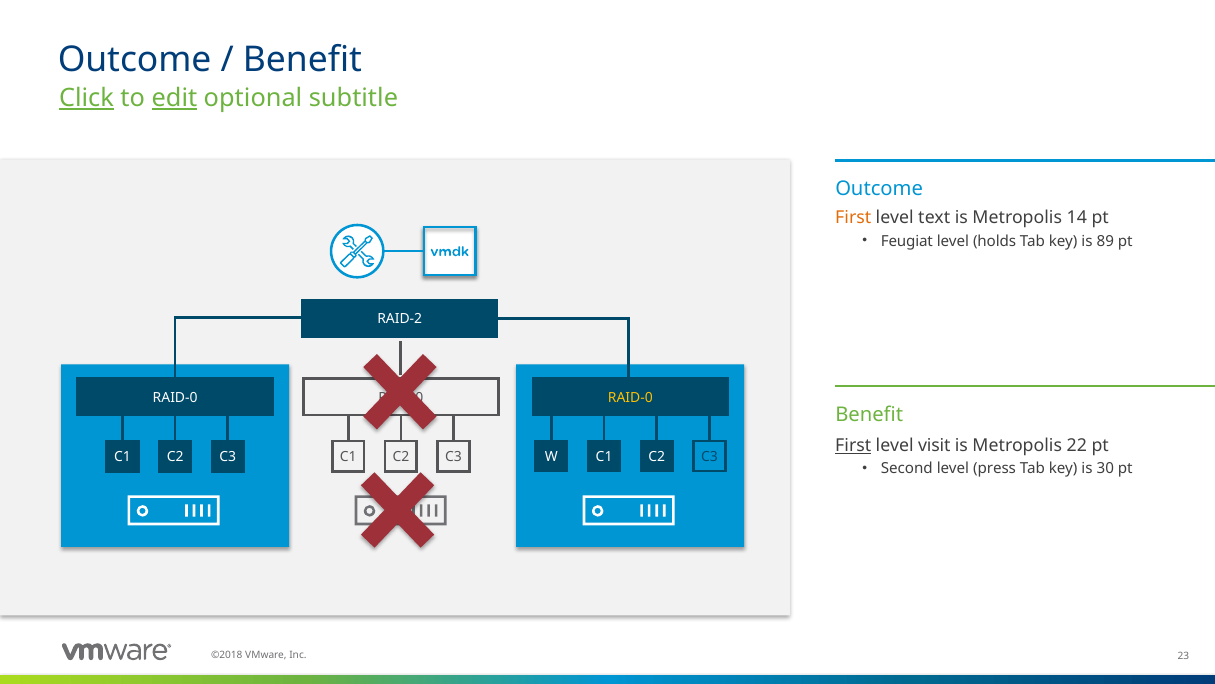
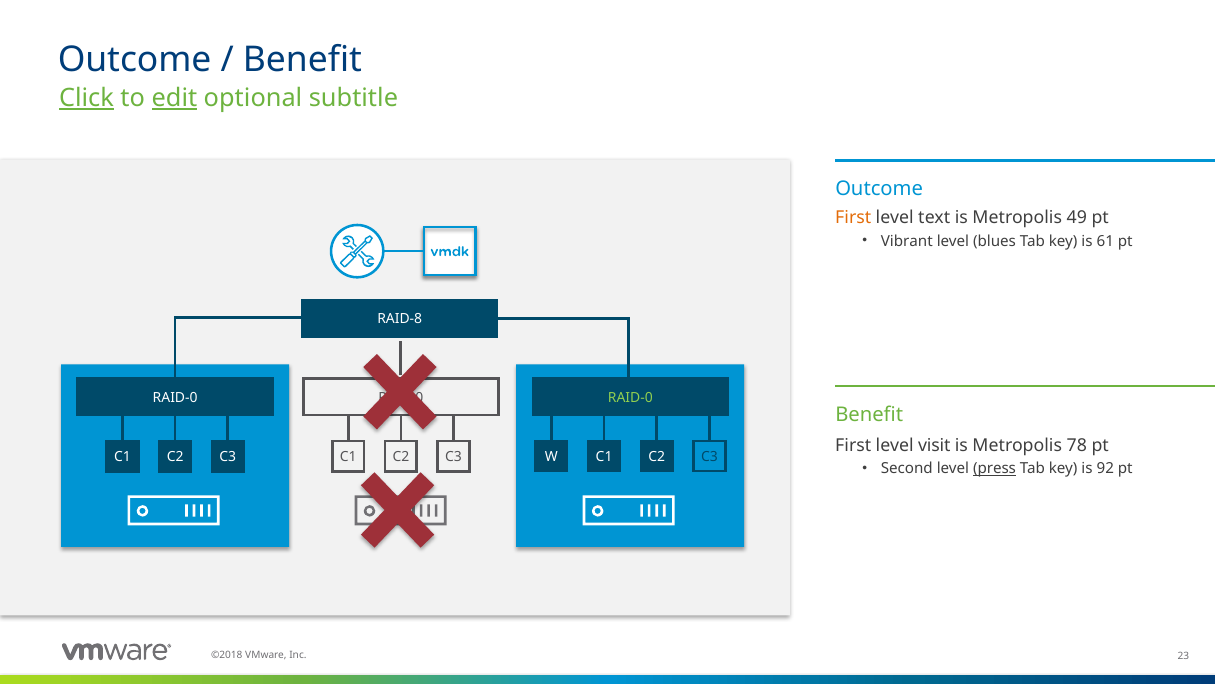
14: 14 -> 49
Feugiat: Feugiat -> Vibrant
holds: holds -> blues
89: 89 -> 61
RAID-2: RAID-2 -> RAID-8
RAID-0 at (630, 398) colour: yellow -> light green
First at (853, 445) underline: present -> none
22: 22 -> 78
press underline: none -> present
30: 30 -> 92
